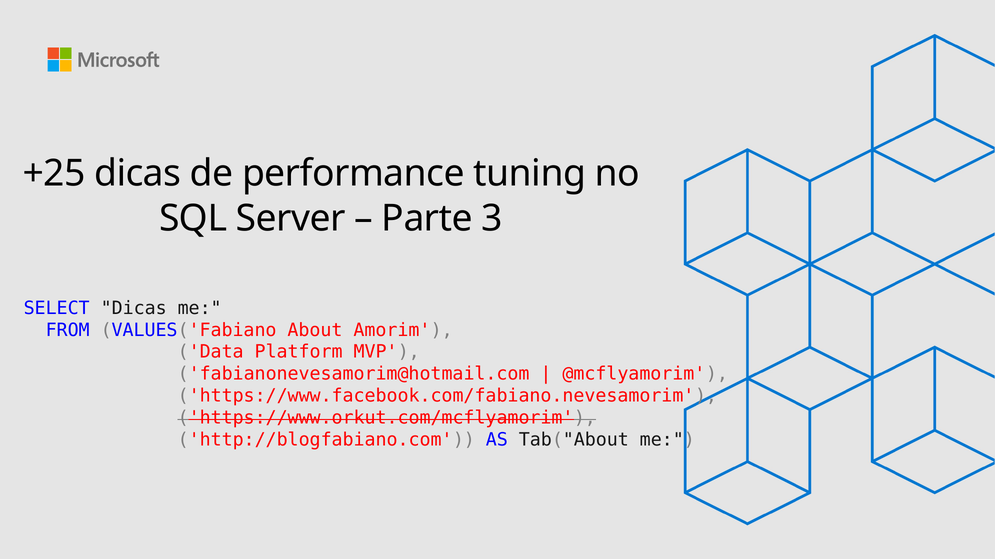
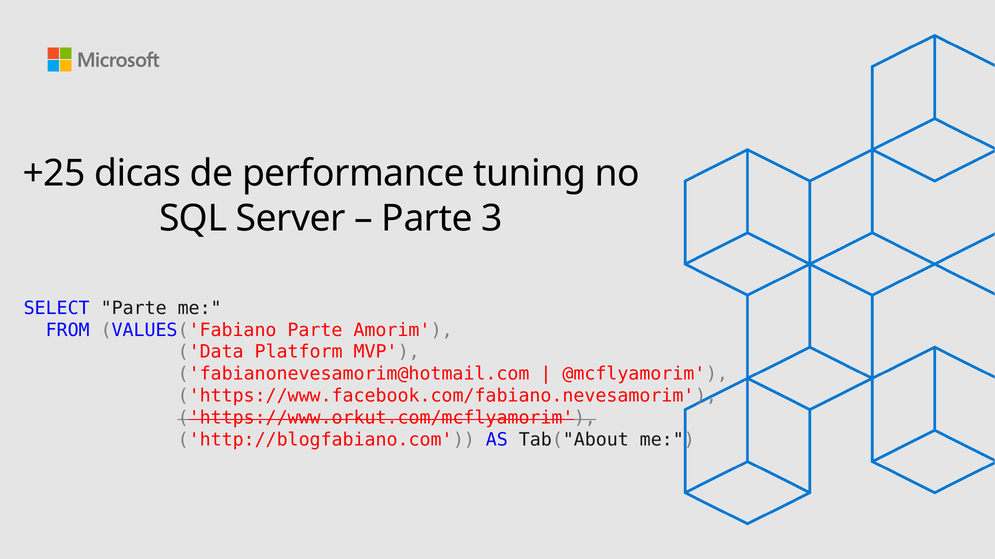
SELECT Dicas: Dicas -> Parte
VALUES('Fabiano About: About -> Parte
